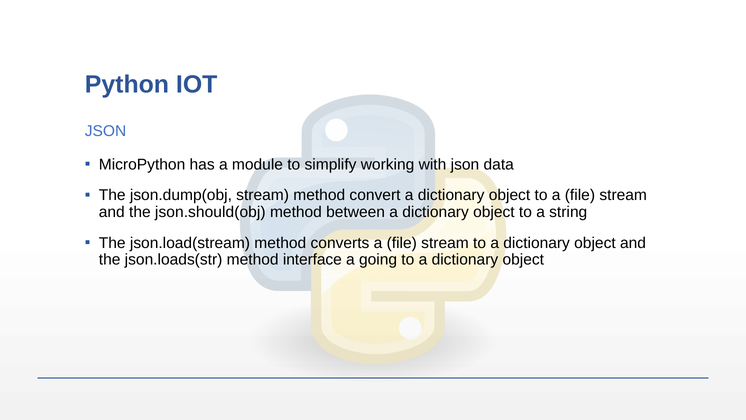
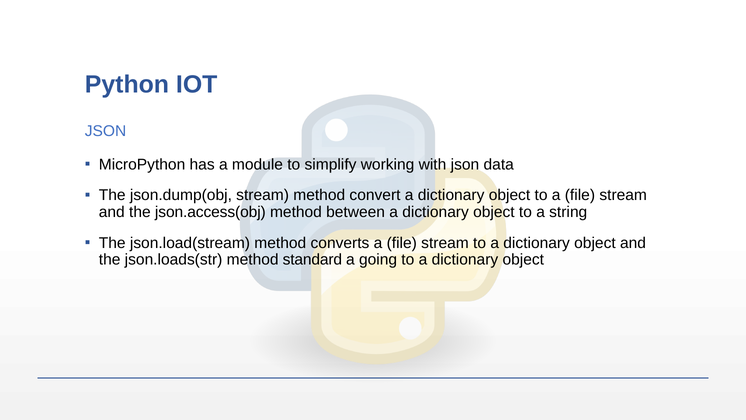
json.should(obj: json.should(obj -> json.access(obj
interface: interface -> standard
